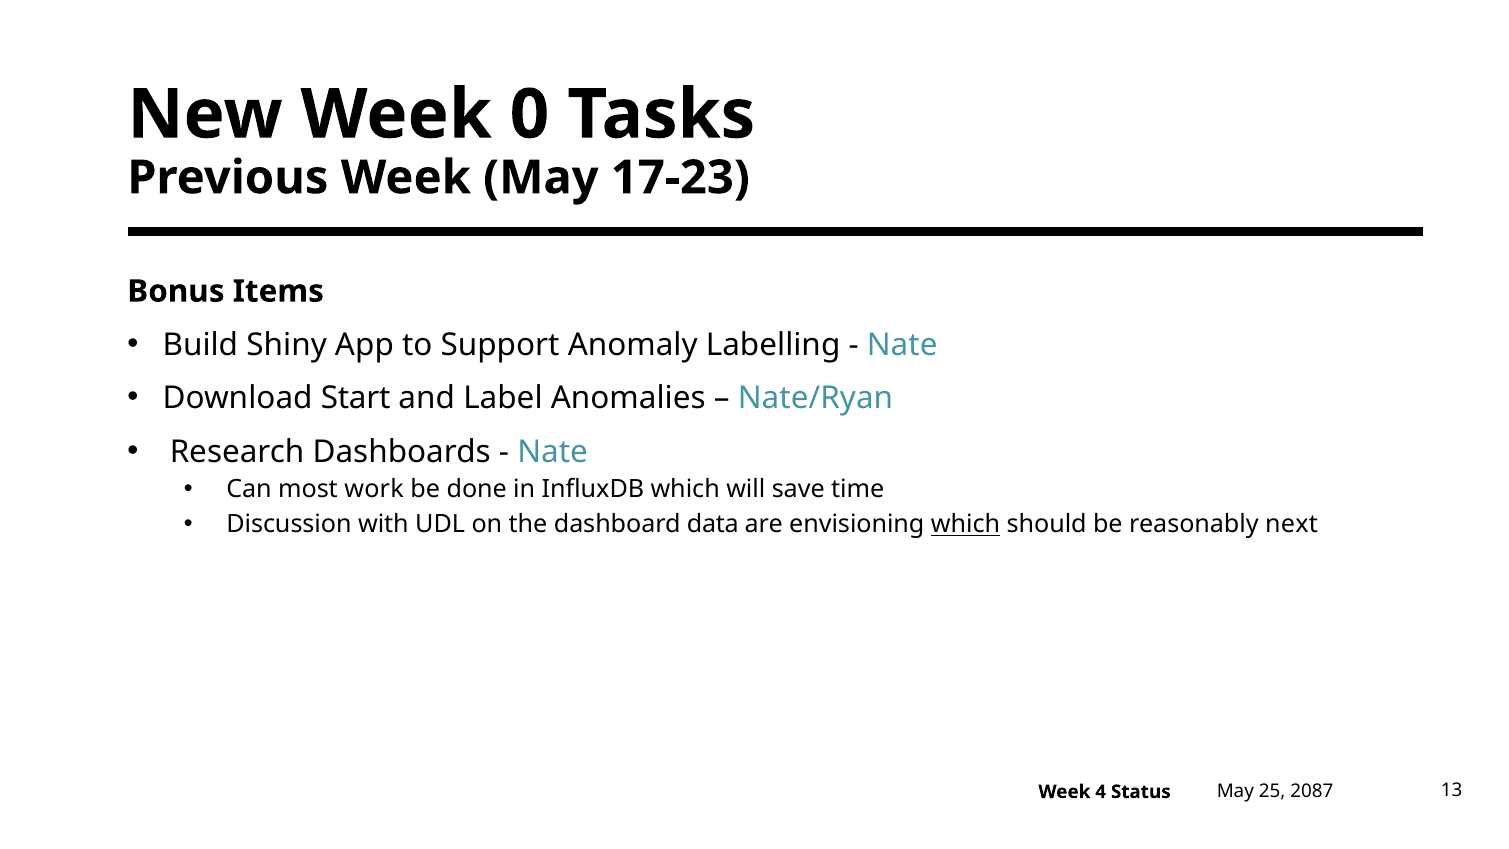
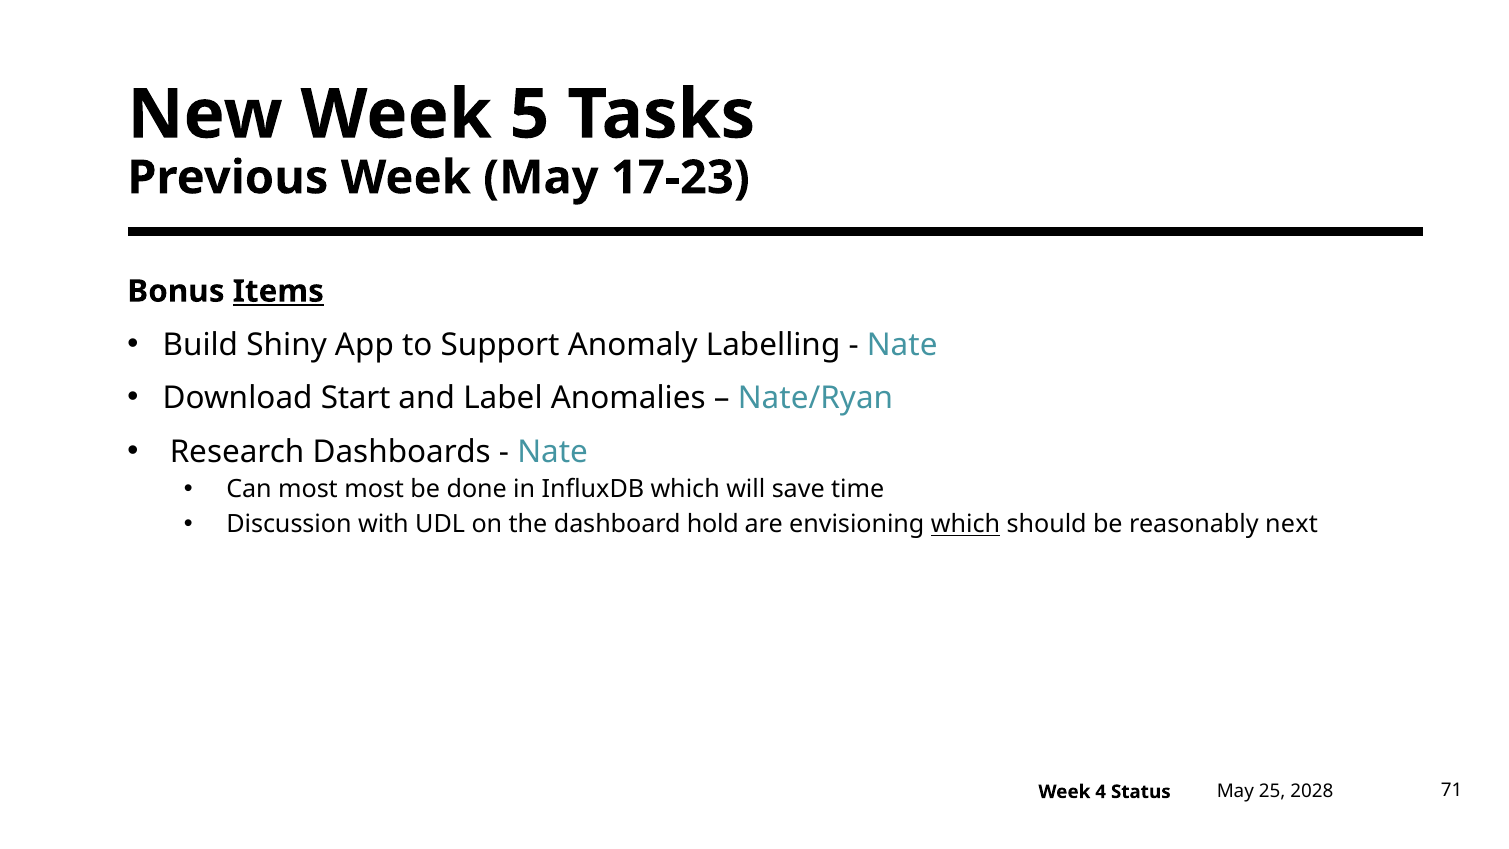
0: 0 -> 5
Items underline: none -> present
most work: work -> most
data: data -> hold
2087: 2087 -> 2028
13: 13 -> 71
